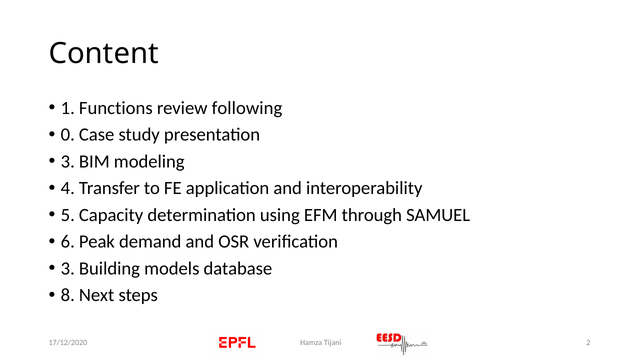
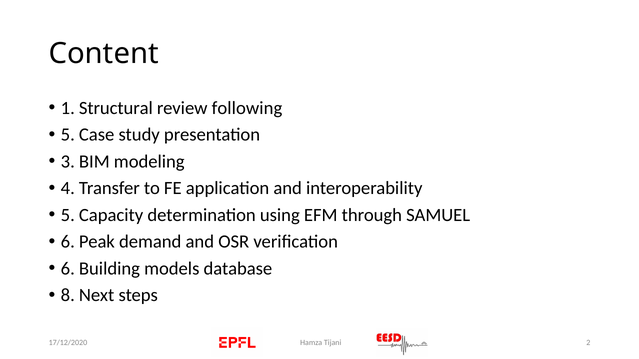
Functions: Functions -> Structural
0 at (68, 135): 0 -> 5
3 at (68, 269): 3 -> 6
